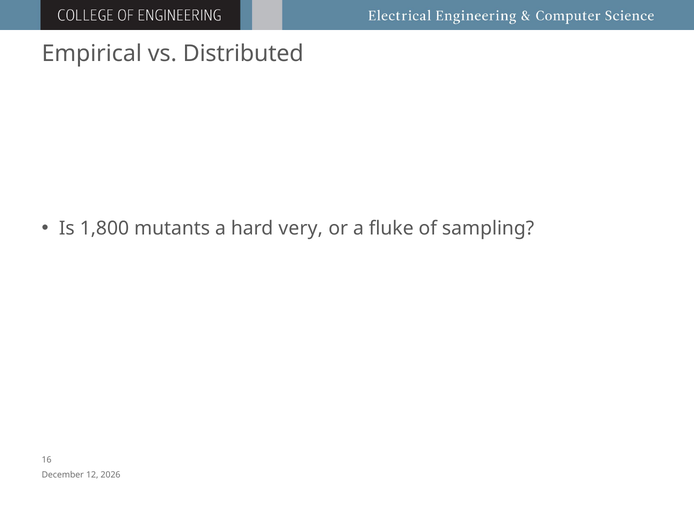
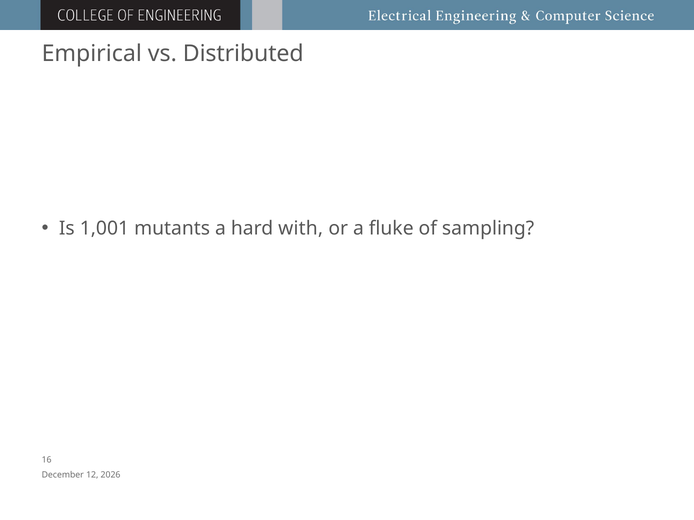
1,800: 1,800 -> 1,001
very: very -> with
